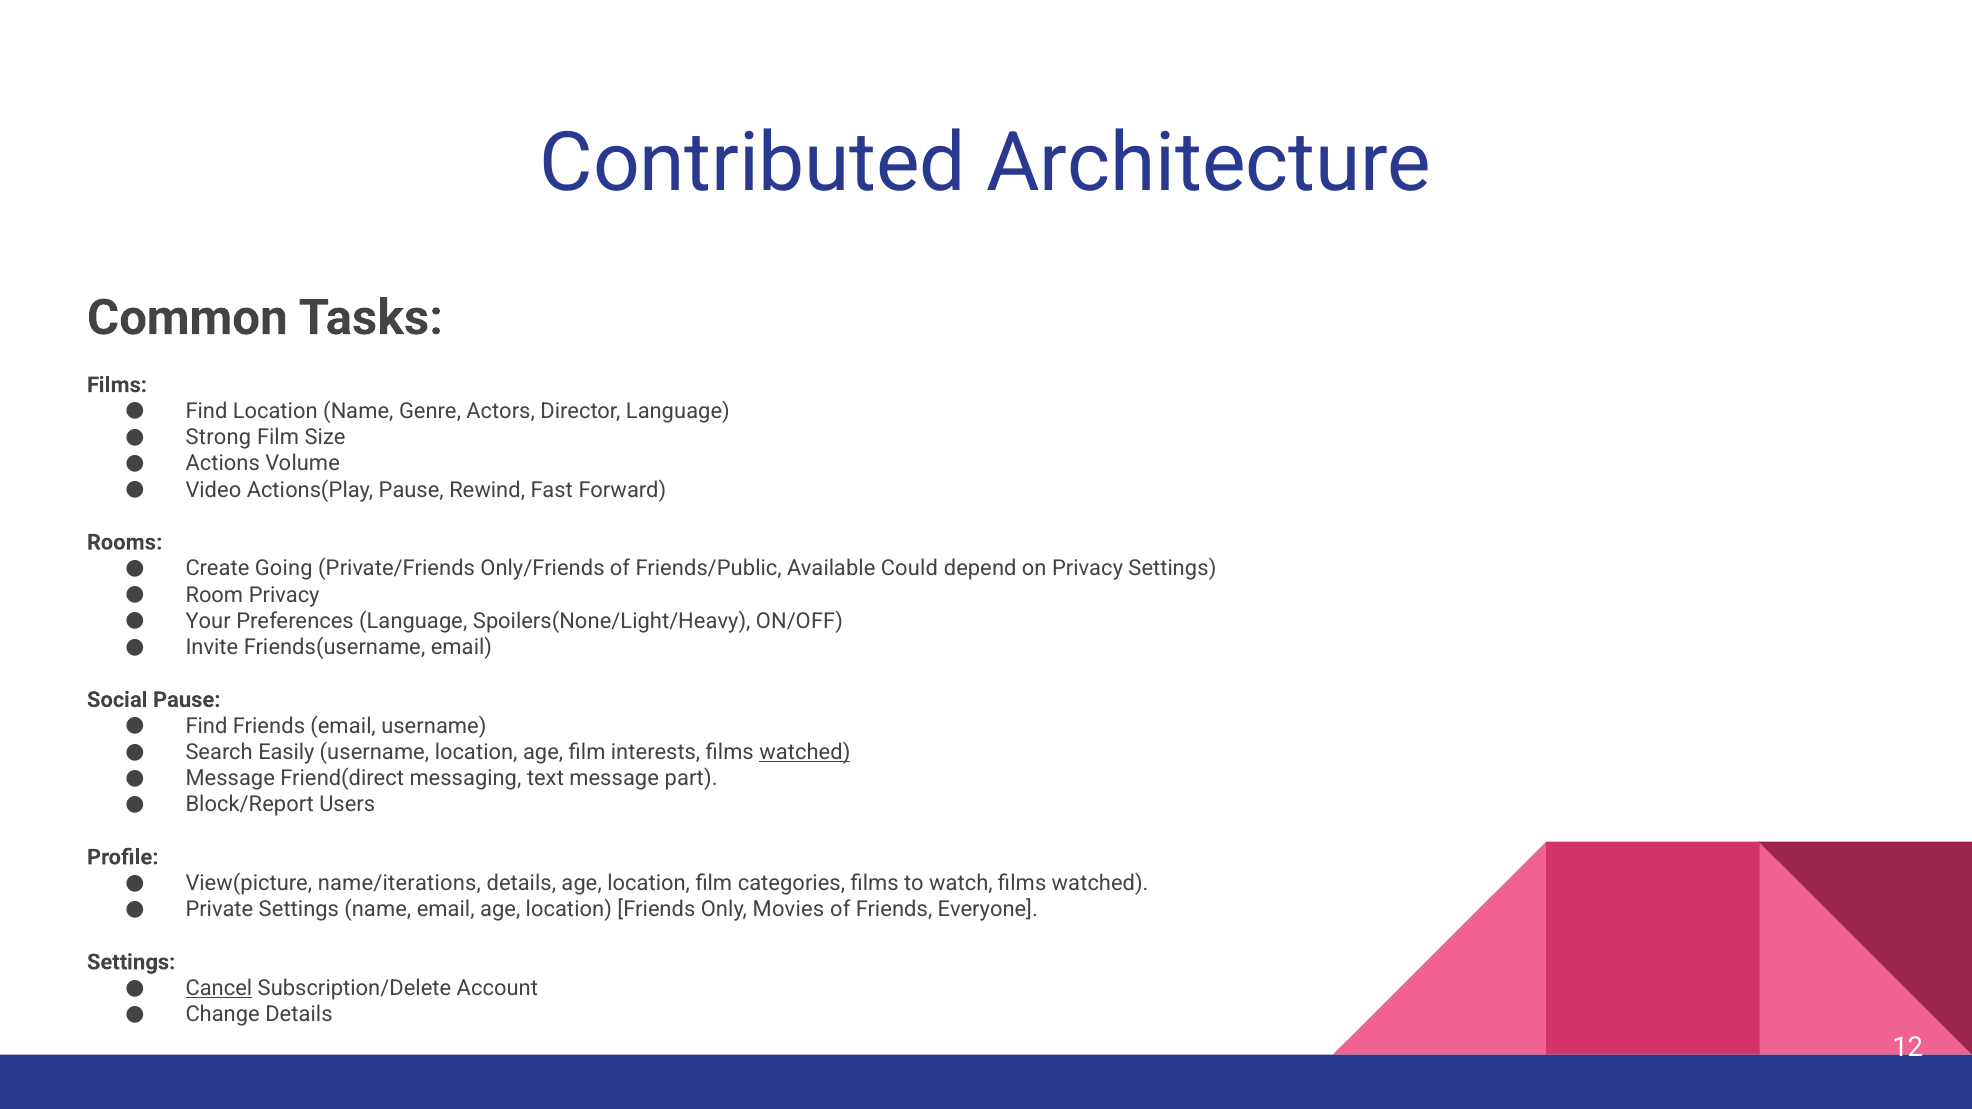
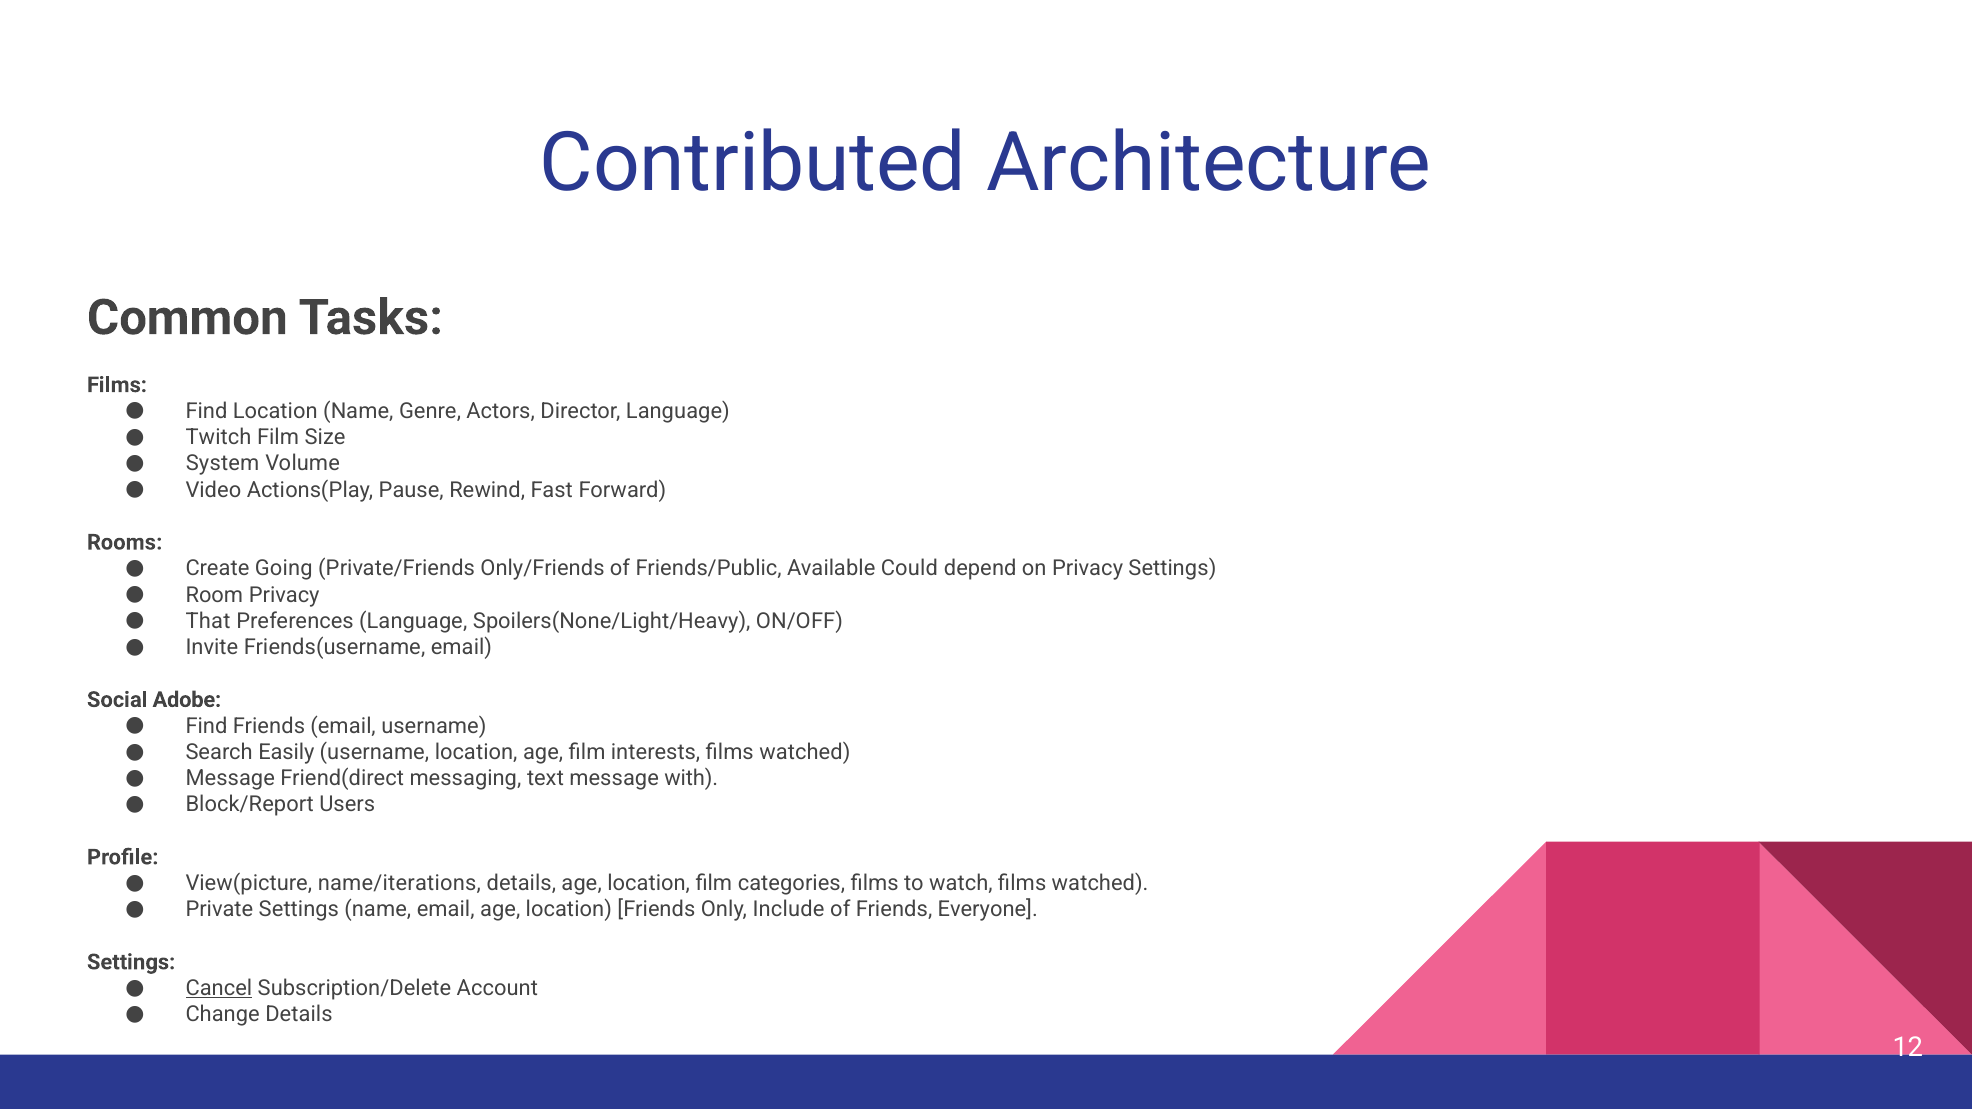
Strong: Strong -> Twitch
Actions: Actions -> System
Your: Your -> That
Social Pause: Pause -> Adobe
watched at (805, 752) underline: present -> none
part: part -> with
Movies: Movies -> Include
